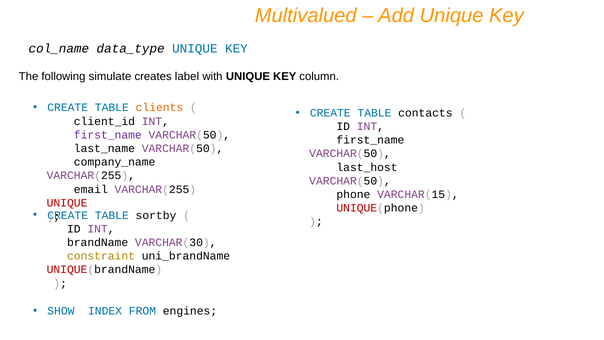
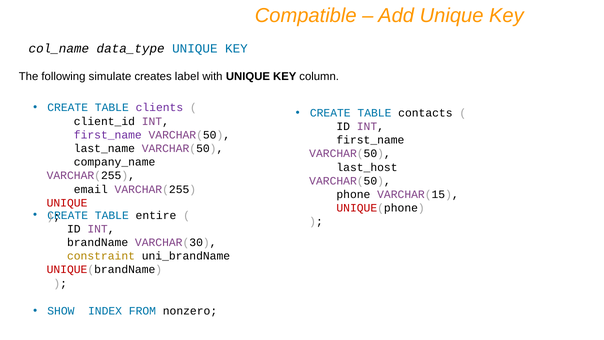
Multivalued: Multivalued -> Compatible
clients colour: orange -> purple
sortby: sortby -> entire
engines: engines -> nonzero
